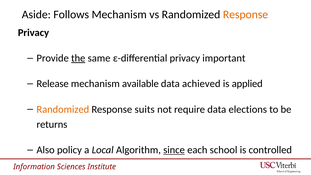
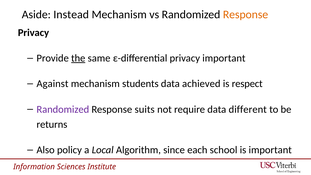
Follows: Follows -> Instead
Release: Release -> Against
available: available -> students
applied: applied -> respect
Randomized at (63, 109) colour: orange -> purple
elections: elections -> different
since underline: present -> none
is controlled: controlled -> important
